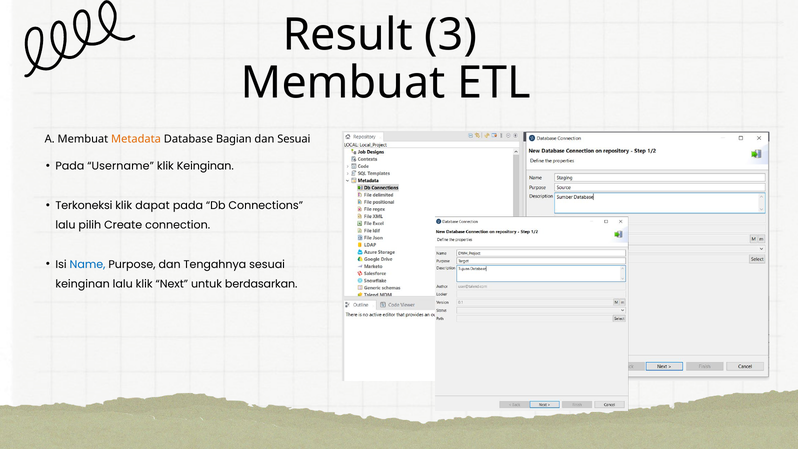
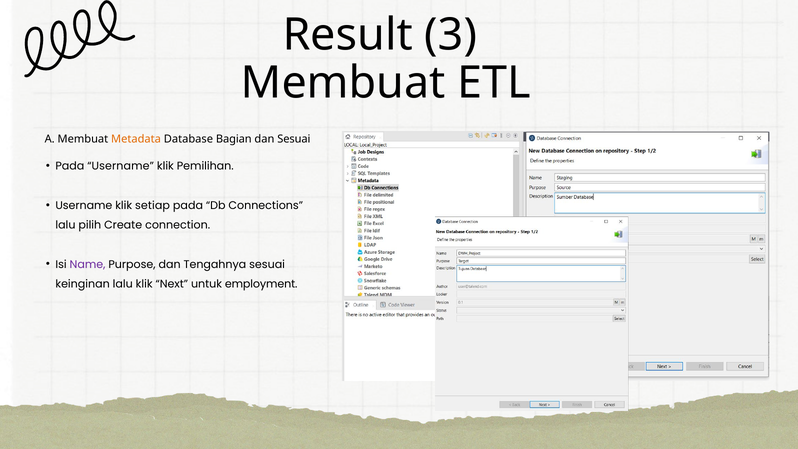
klik Keinginan: Keinginan -> Pemilihan
Terkoneksi at (84, 205): Terkoneksi -> Username
dapat: dapat -> setiap
Name colour: blue -> purple
berdasarkan: berdasarkan -> employment
